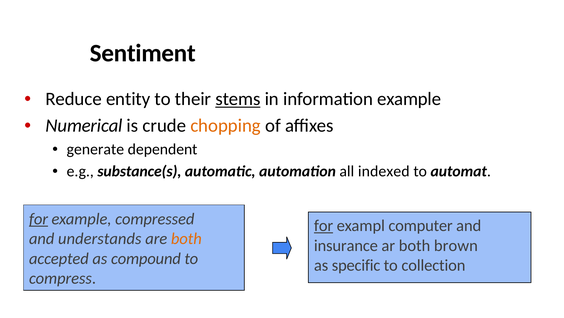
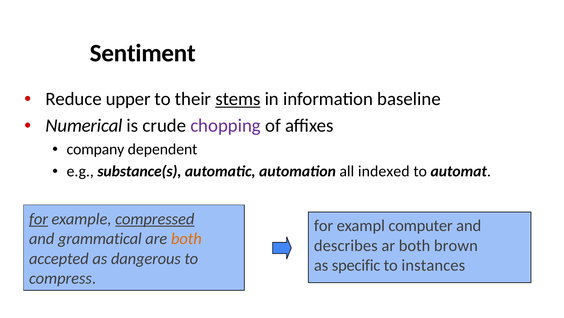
entity: entity -> upper
information example: example -> baseline
chopping colour: orange -> purple
generate: generate -> company
compressed underline: none -> present
for at (324, 225) underline: present -> none
understands: understands -> grammatical
insurance: insurance -> describes
compound: compound -> dangerous
collection: collection -> instances
